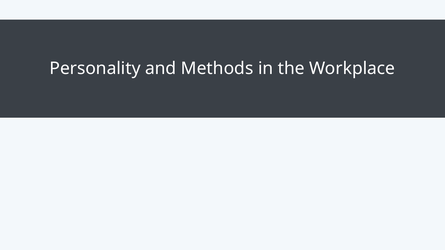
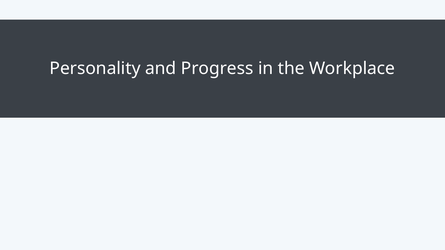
Methods: Methods -> Progress
